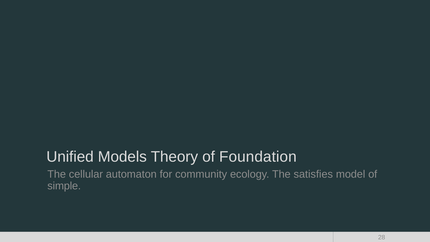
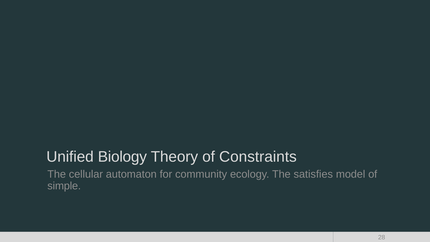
Models: Models -> Biology
Foundation: Foundation -> Constraints
